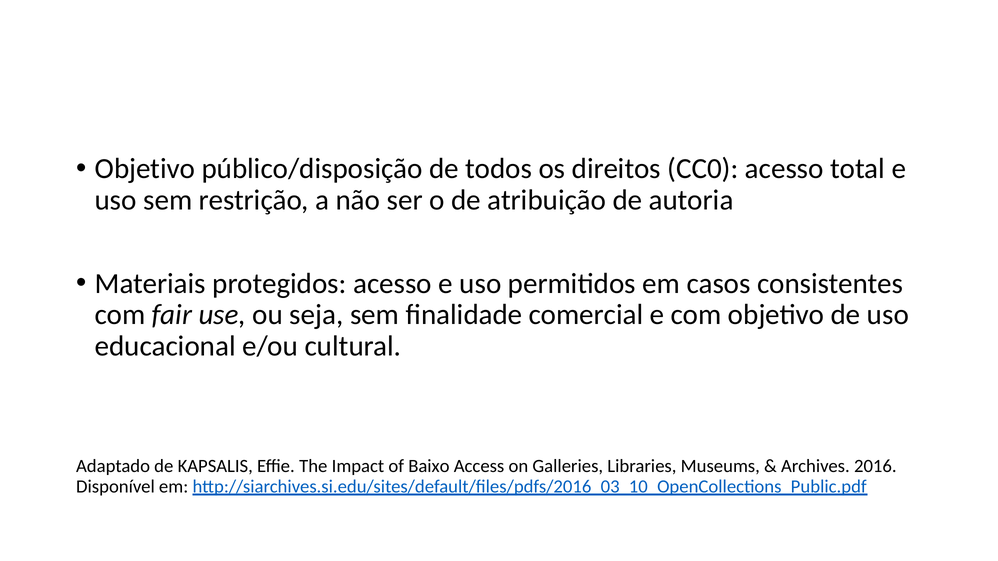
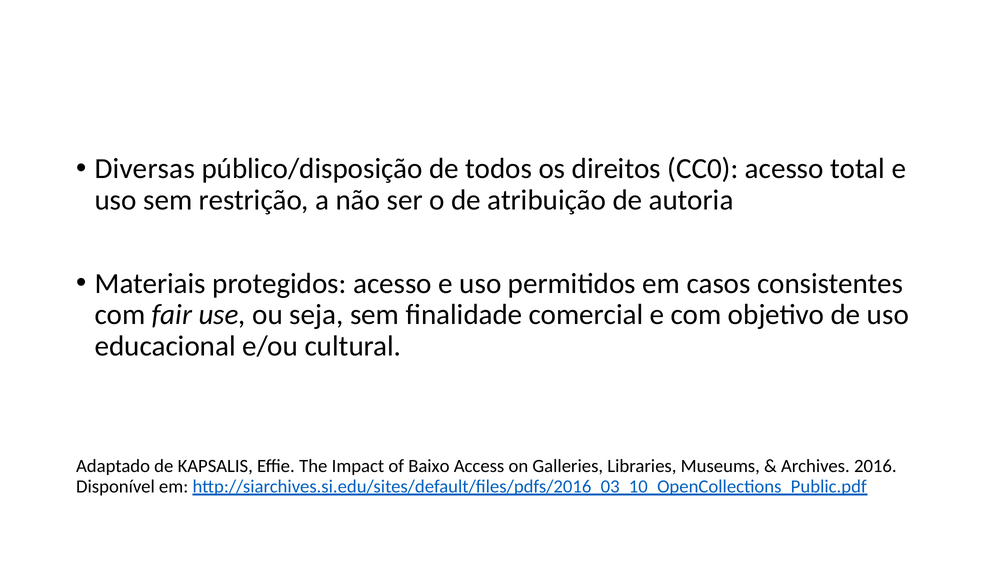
Objetivo at (145, 169): Objetivo -> Diversas
